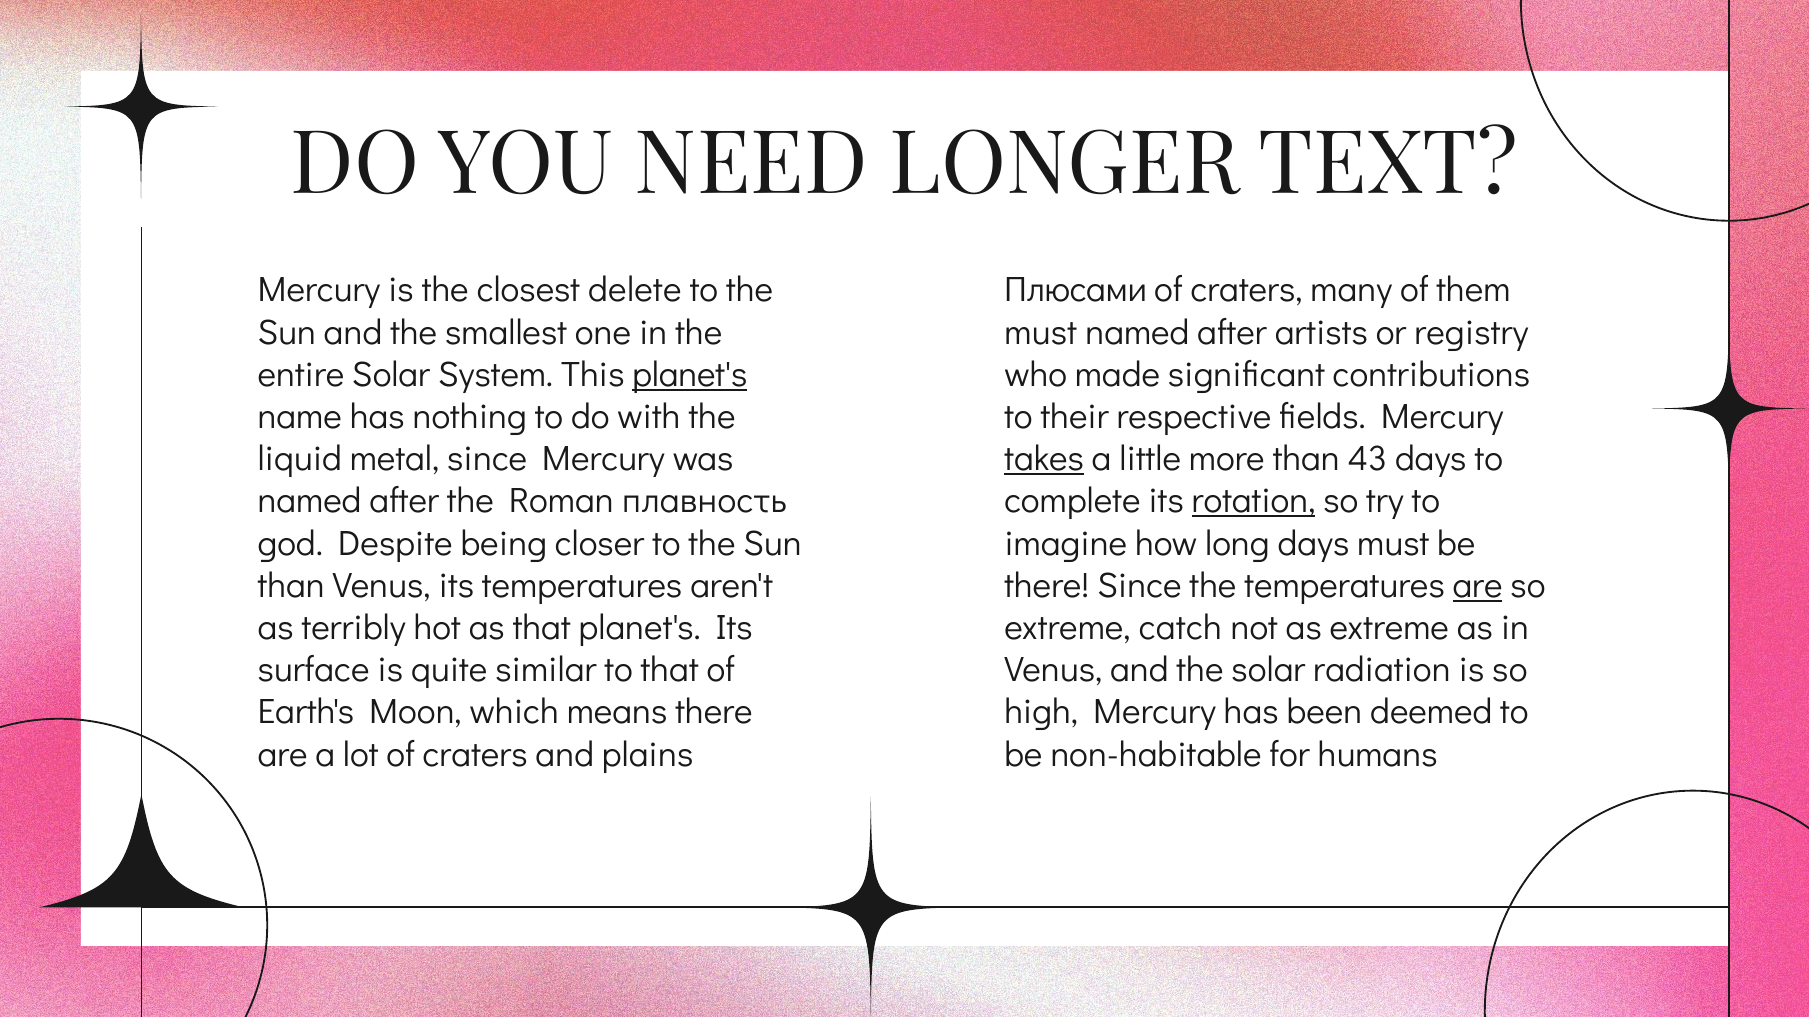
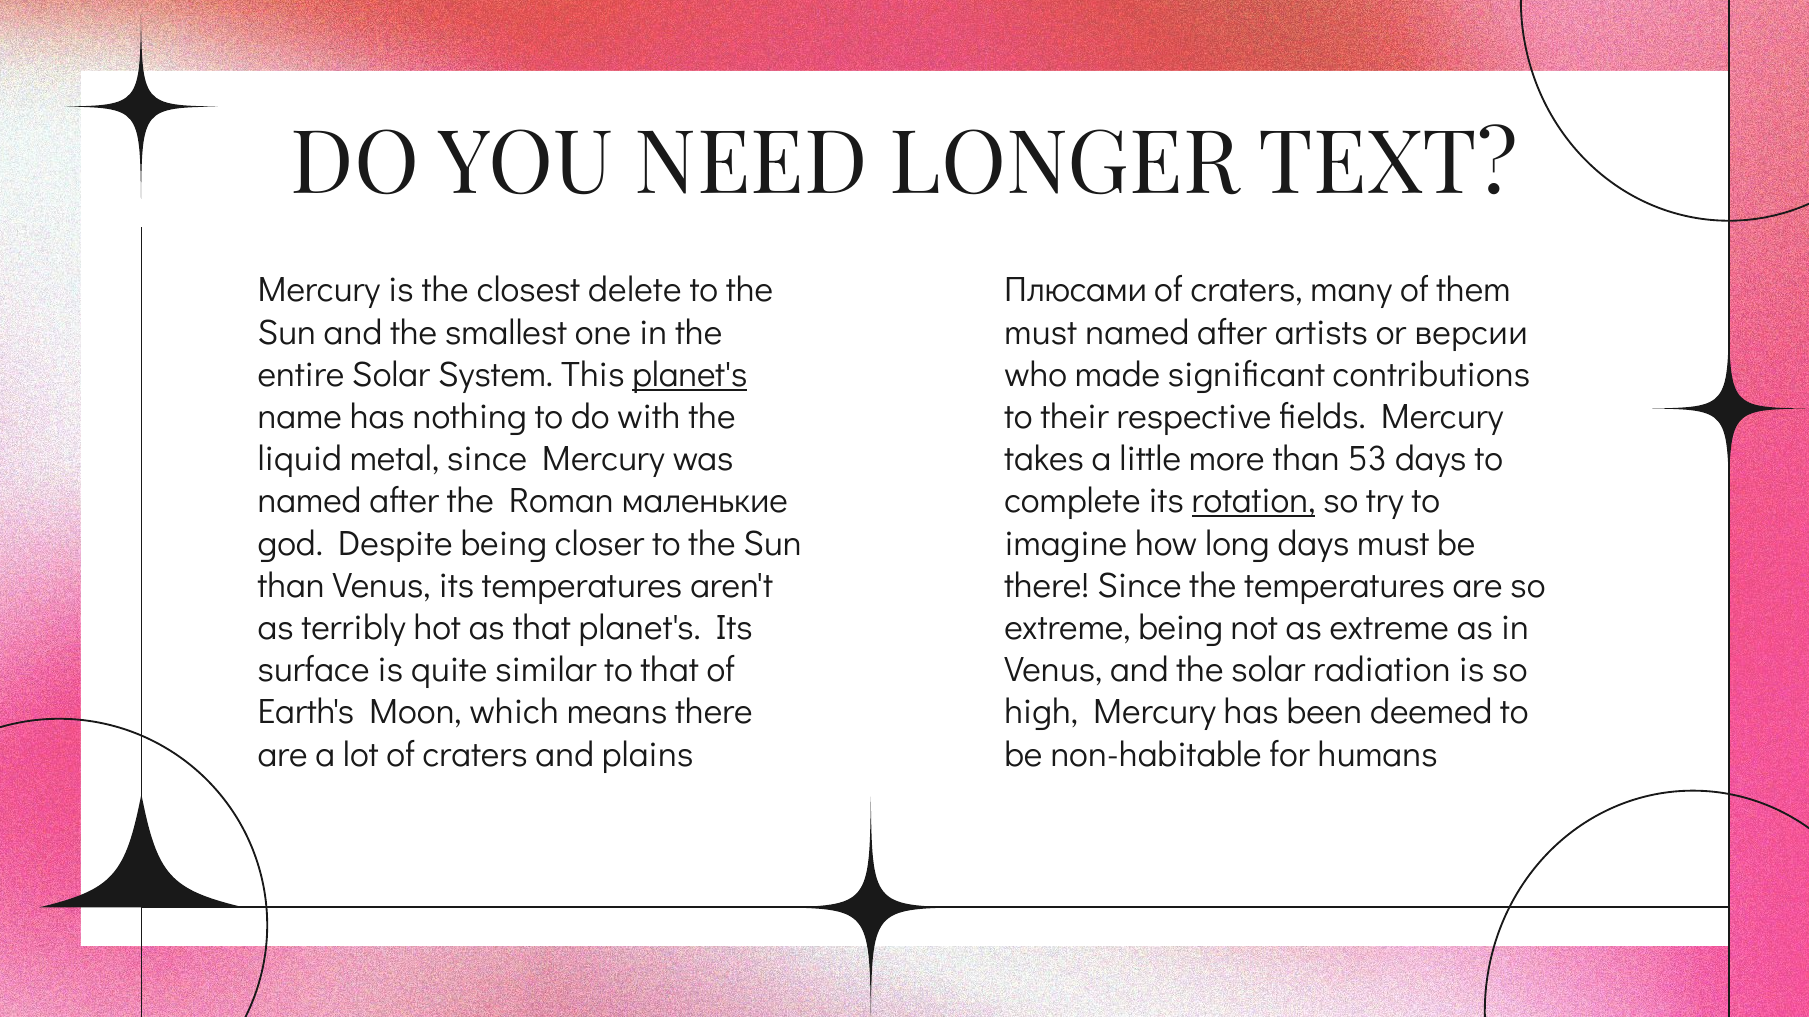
registry: registry -> версии
takes underline: present -> none
43: 43 -> 53
плавность: плавность -> маленькие
are at (1478, 586) underline: present -> none
extreme catch: catch -> being
